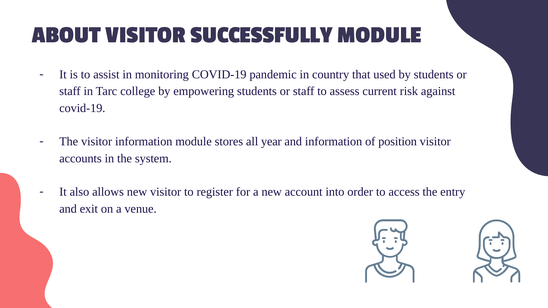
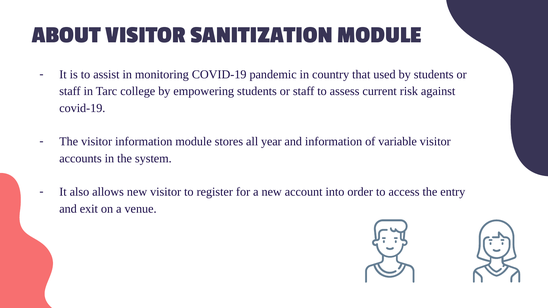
SUCCESSFULLY: SUCCESSFULLY -> SANITIZATION
position: position -> variable
